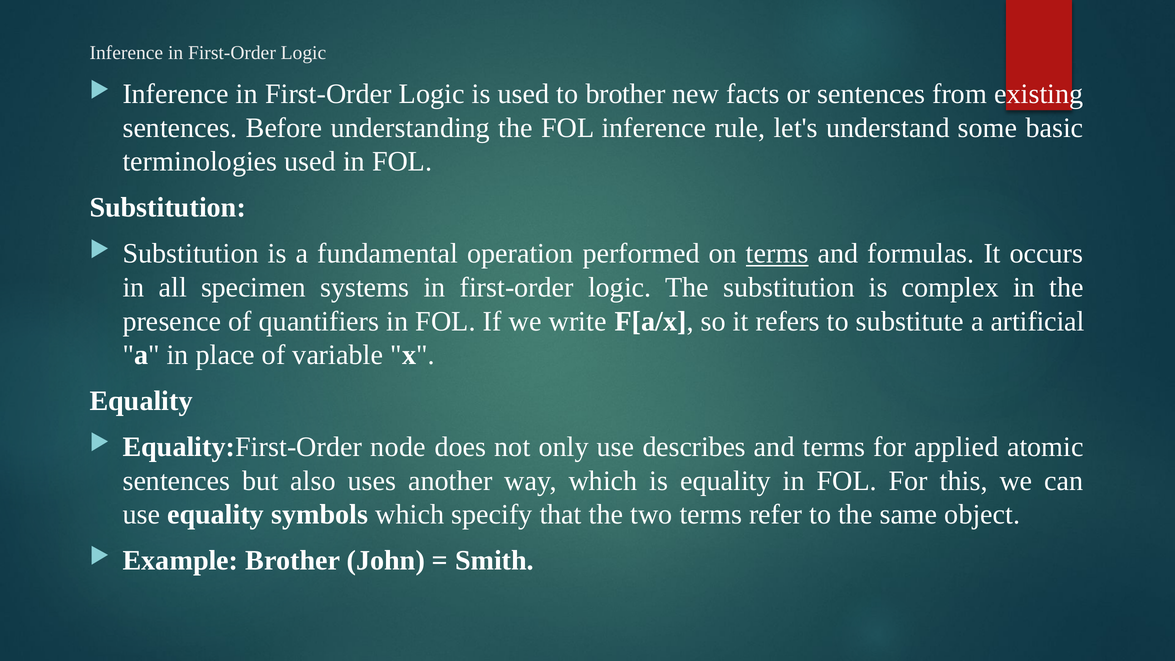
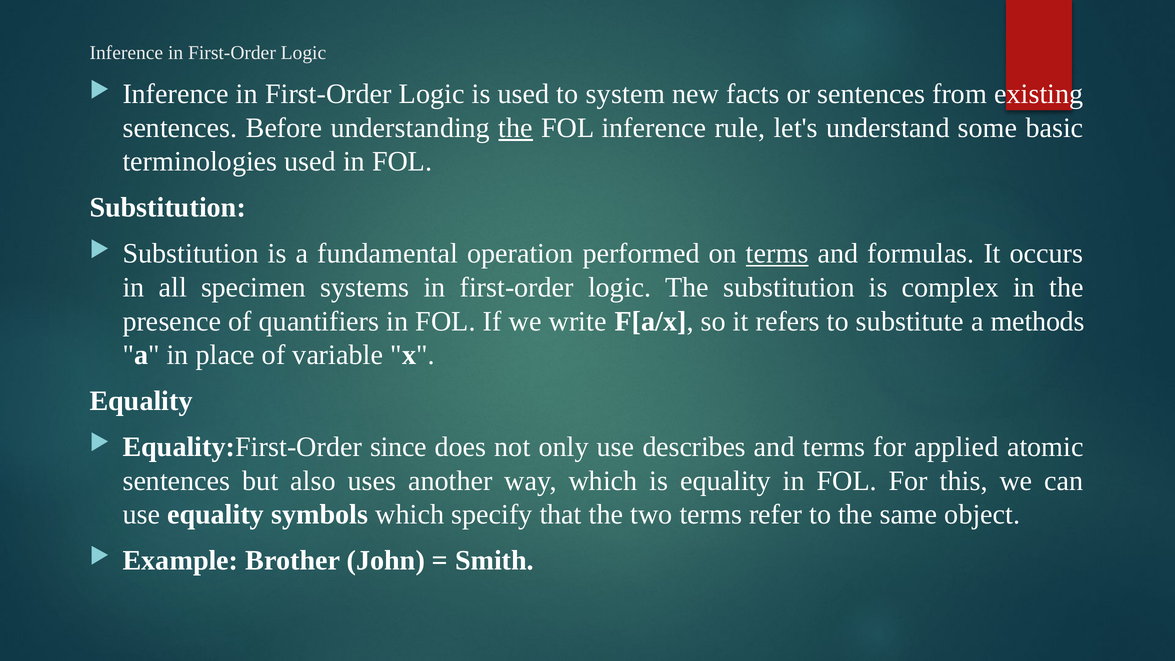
to brother: brother -> system
the at (516, 128) underline: none -> present
artificial: artificial -> methods
node: node -> since
